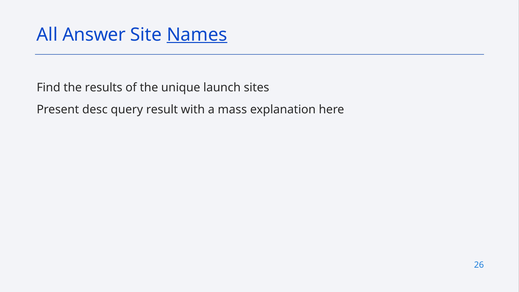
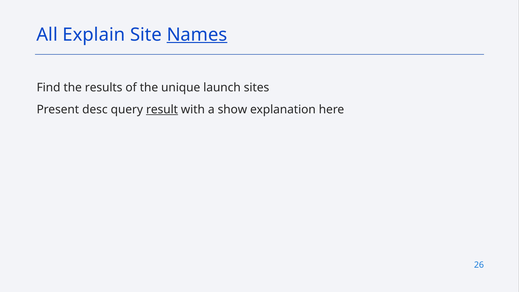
Answer: Answer -> Explain
result underline: none -> present
mass: mass -> show
